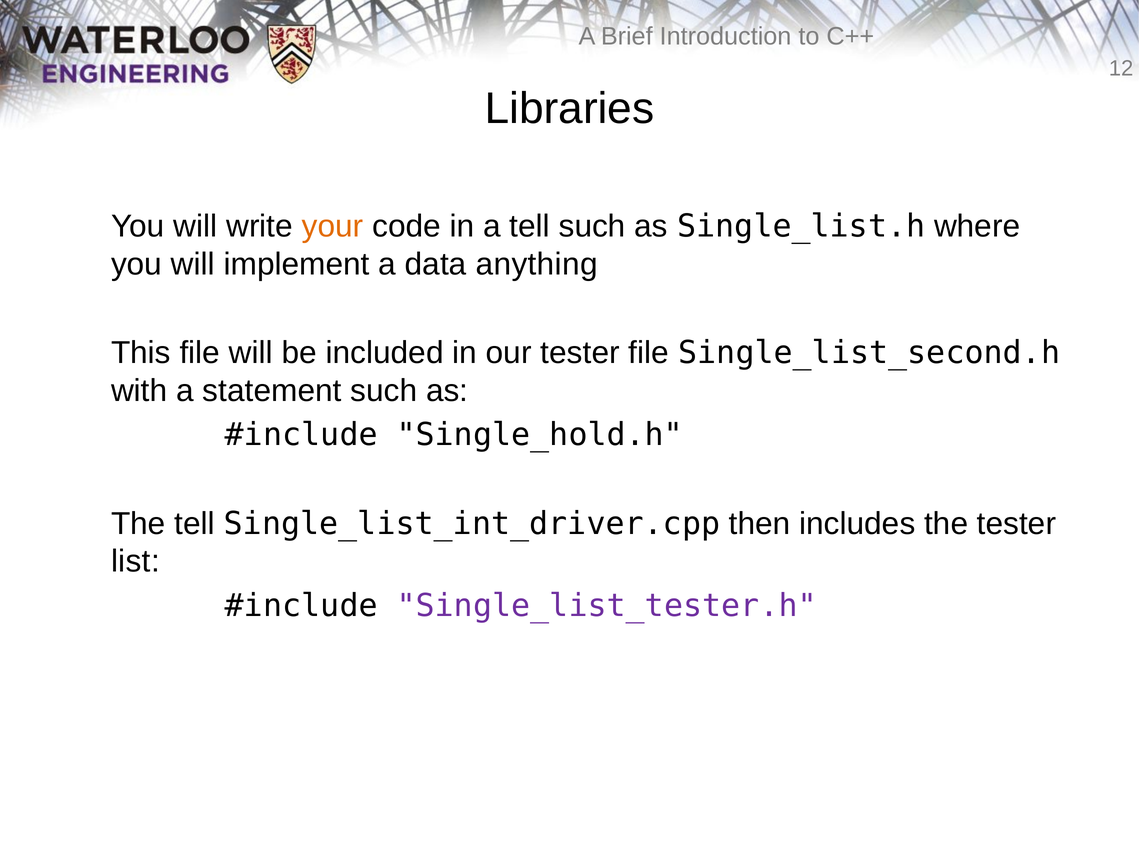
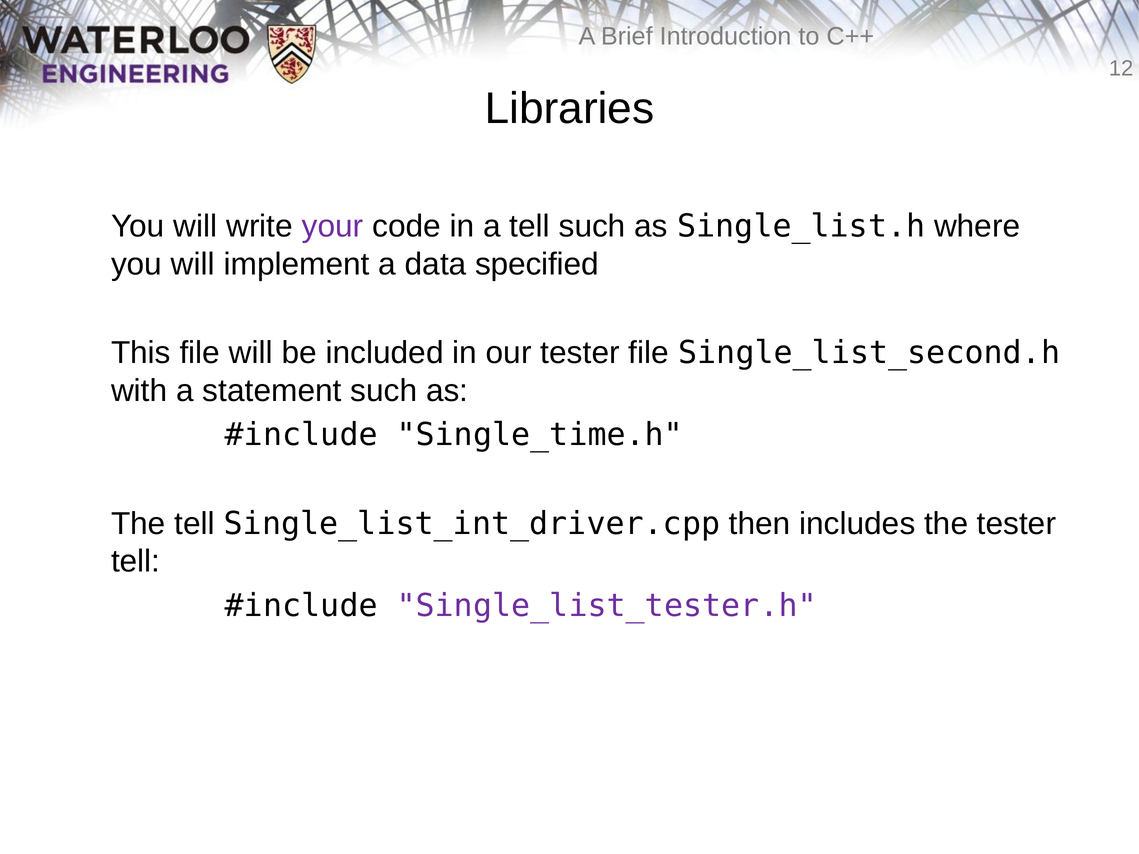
your colour: orange -> purple
anything: anything -> specified
Single_hold.h: Single_hold.h -> Single_time.h
list at (135, 562): list -> tell
